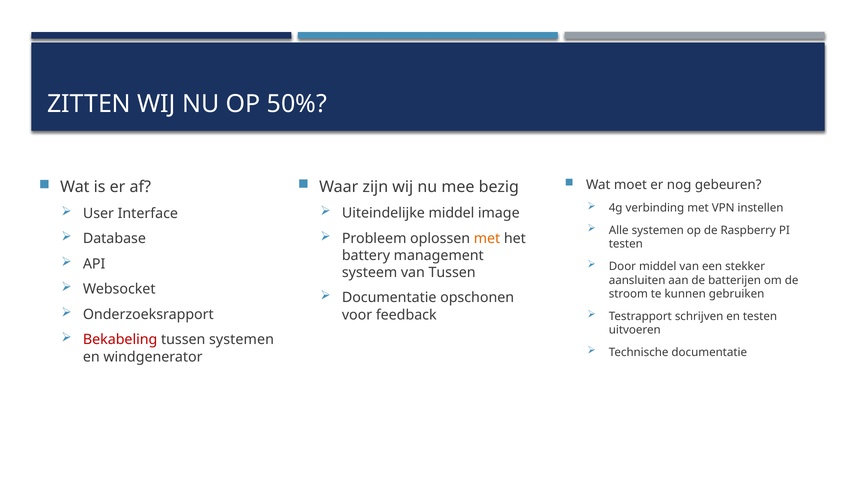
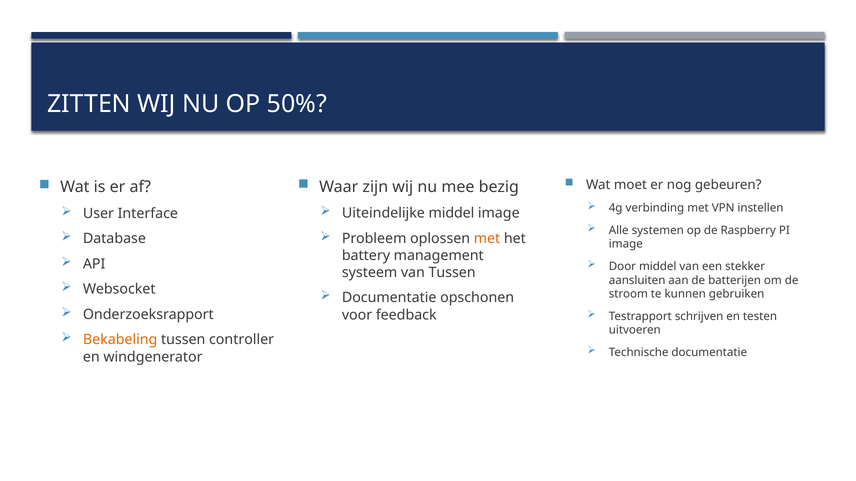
testen at (626, 244): testen -> image
Bekabeling colour: red -> orange
tussen systemen: systemen -> controller
